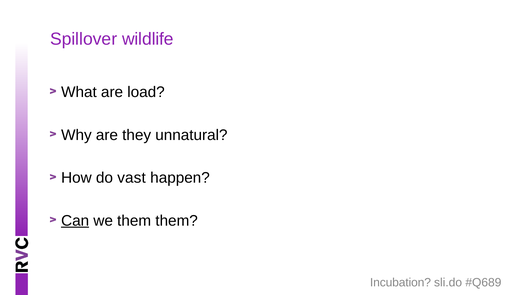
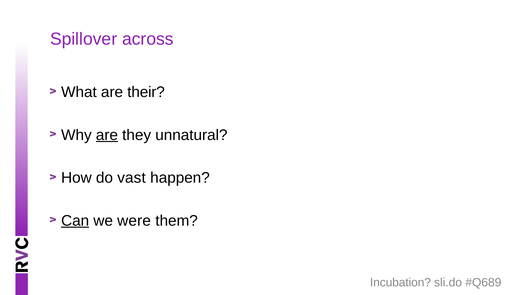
wildlife: wildlife -> across
load: load -> their
are at (107, 135) underline: none -> present
we them: them -> were
